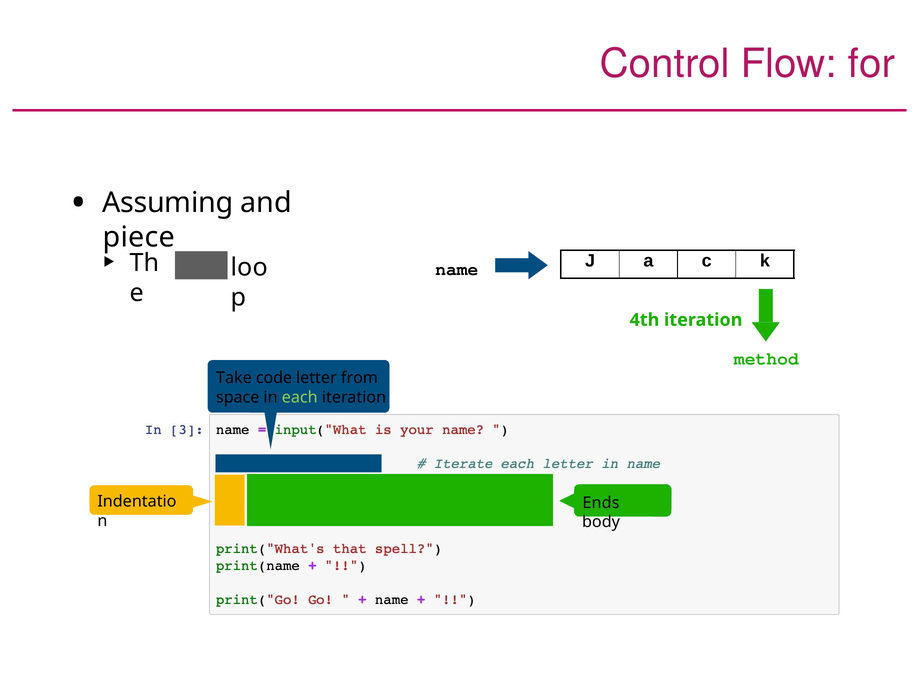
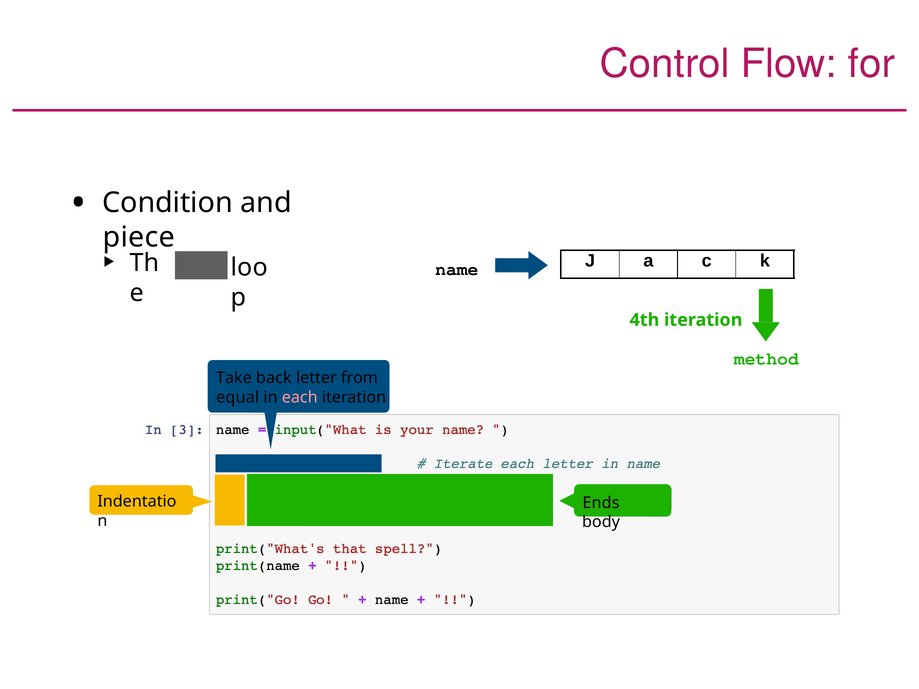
Assuming: Assuming -> Condition
code: code -> back
space: space -> equal
each colour: light green -> pink
